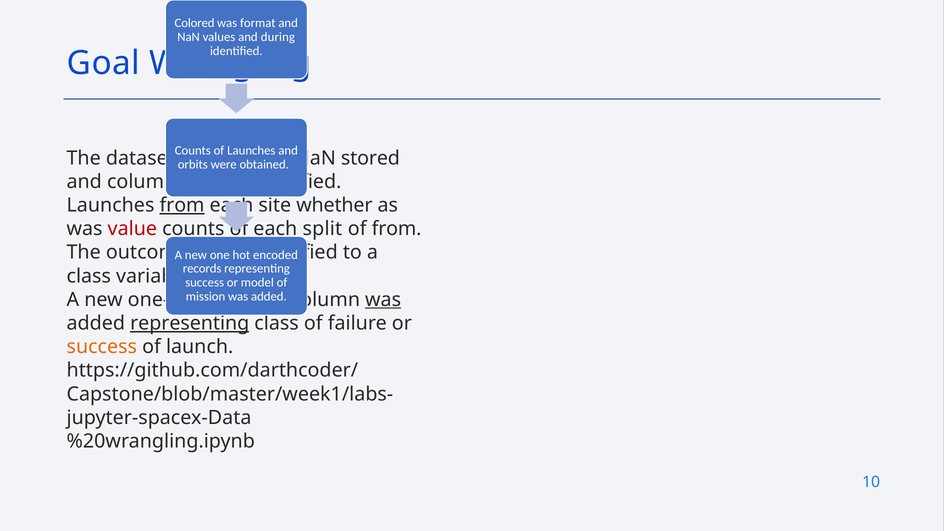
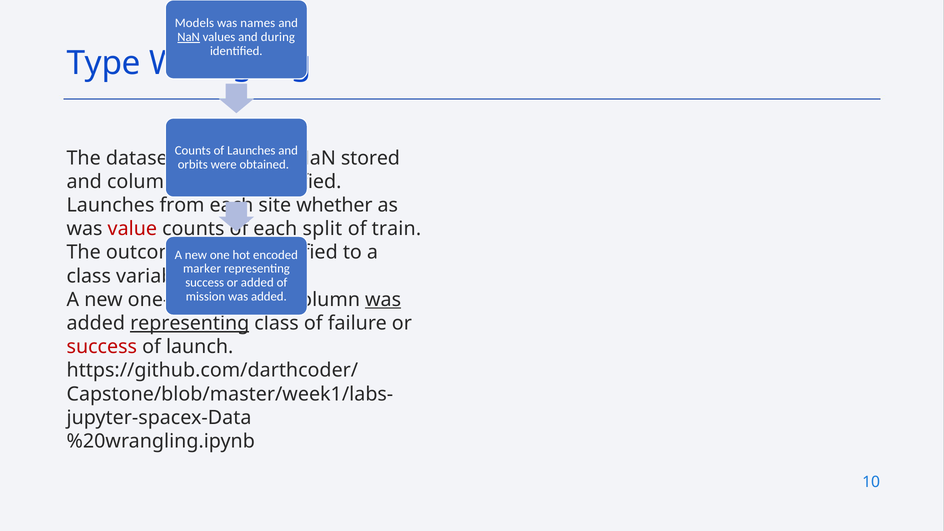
Colored: Colored -> Models
format: format -> names
NaN at (189, 37) underline: none -> present
Goal: Goal -> Type
from at (182, 205) underline: present -> none
of from: from -> train
records: records -> marker
or model: model -> added
success at (102, 347) colour: orange -> red
